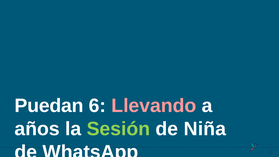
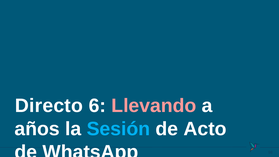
Puedan: Puedan -> Directo
Sesión colour: light green -> light blue
Niña: Niña -> Acto
